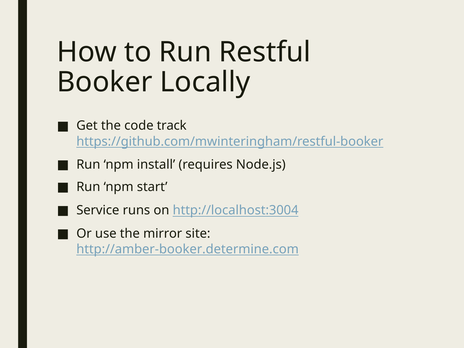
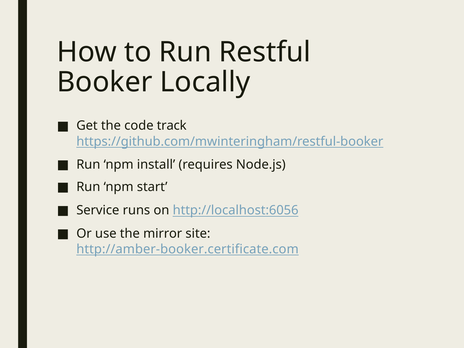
http://localhost:3004: http://localhost:3004 -> http://localhost:6056
http://amber-booker.determine.com: http://amber-booker.determine.com -> http://amber-booker.certificate.com
